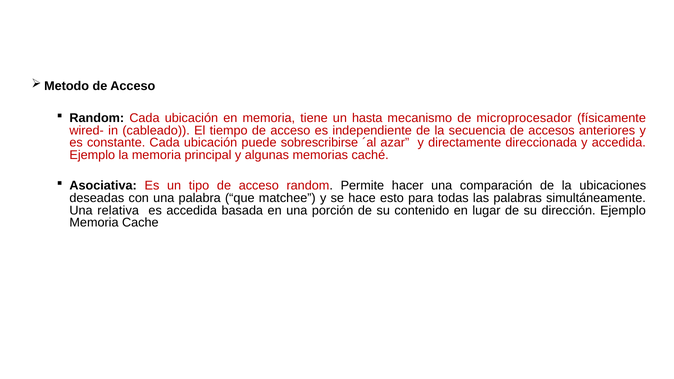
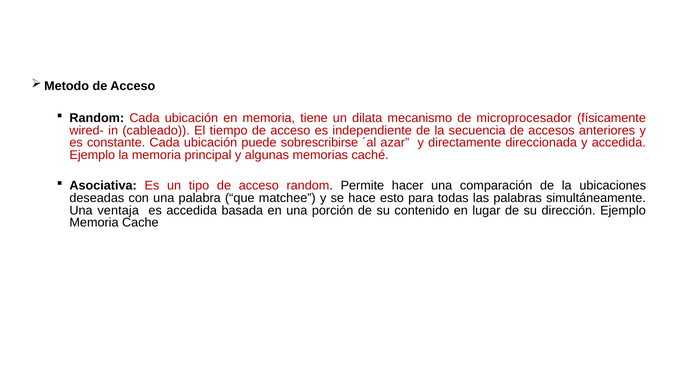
hasta: hasta -> dilata
relativa: relativa -> ventaja
